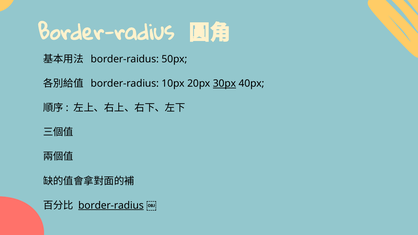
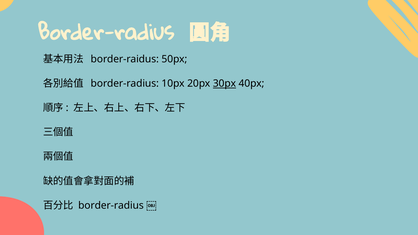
border-radius at (111, 205) underline: present -> none
